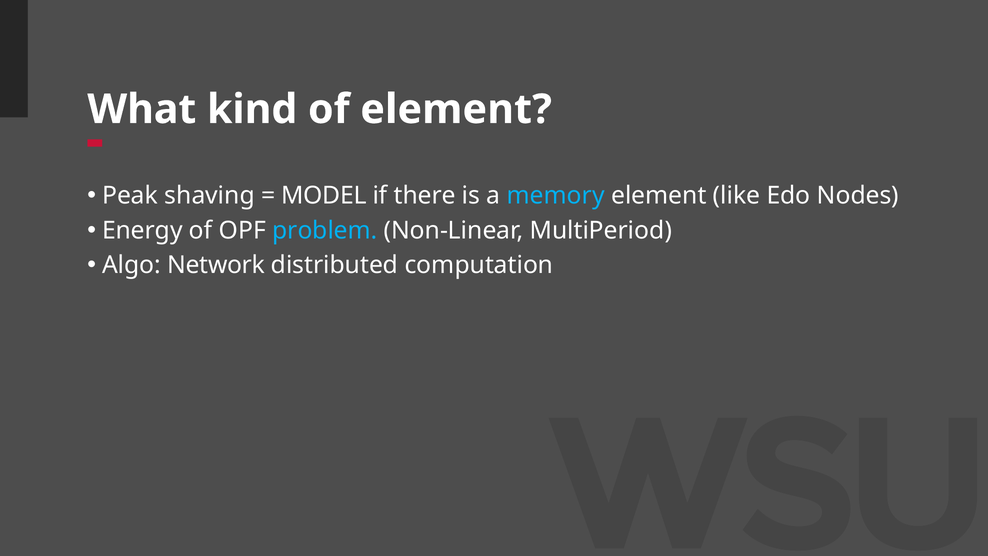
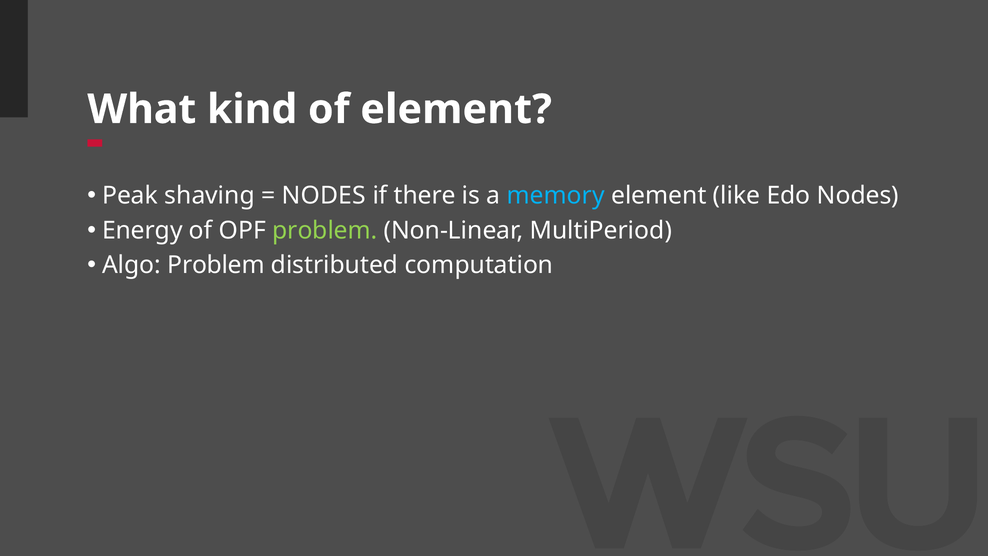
MODEL at (324, 195): MODEL -> NODES
problem at (325, 230) colour: light blue -> light green
Algo Network: Network -> Problem
